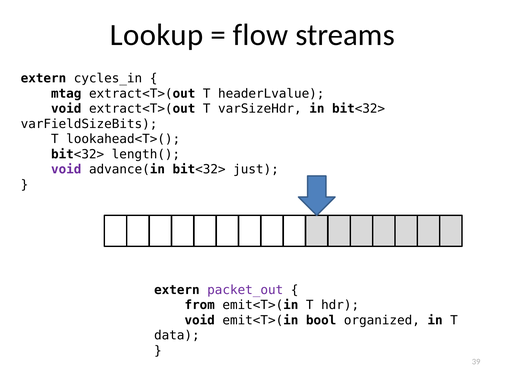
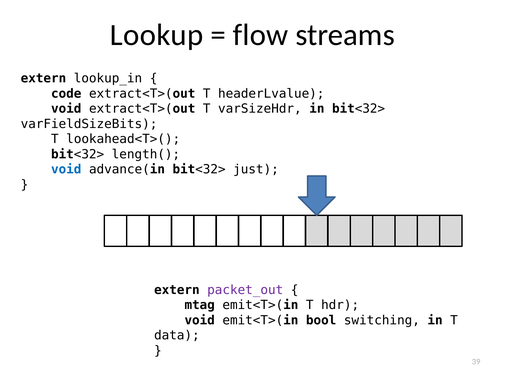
cycles_in: cycles_in -> lookup_in
mtag: mtag -> code
void at (66, 169) colour: purple -> blue
from: from -> mtag
organized: organized -> switching
